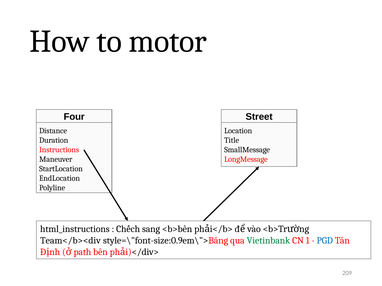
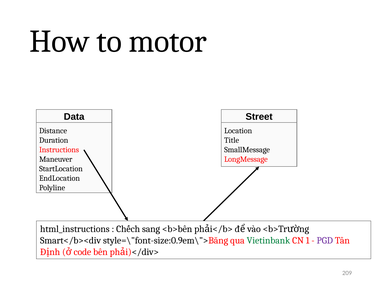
Four: Four -> Data
Team</b><div: Team</b><div -> Smart</b><div
PGD colour: blue -> purple
path: path -> code
